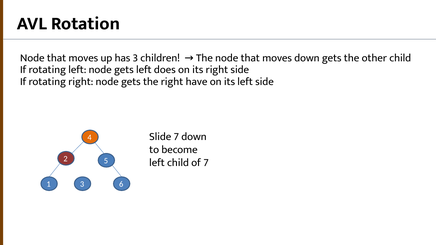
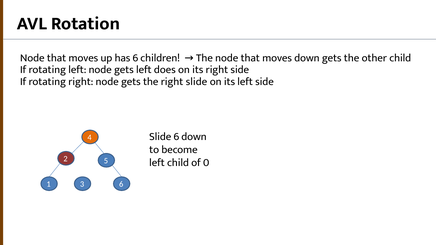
has 3: 3 -> 6
right have: have -> slide
Slide 7: 7 -> 6
of 7: 7 -> 0
